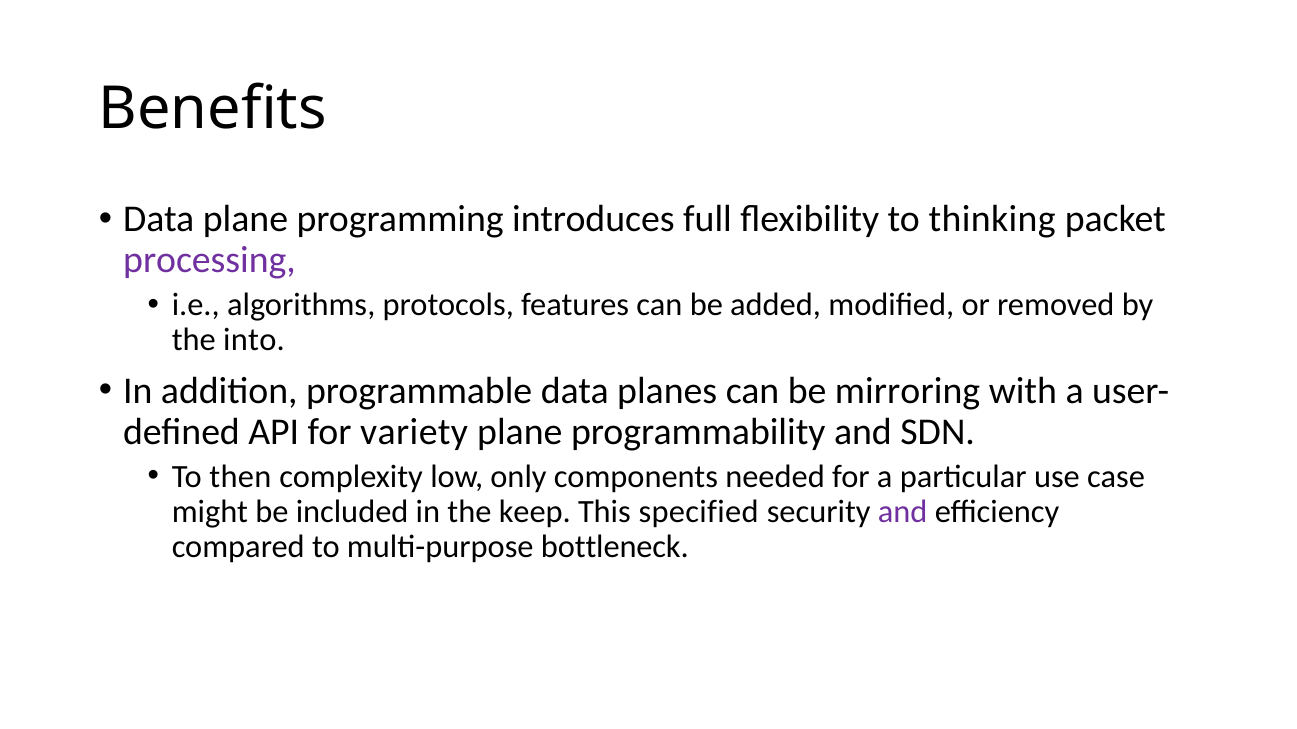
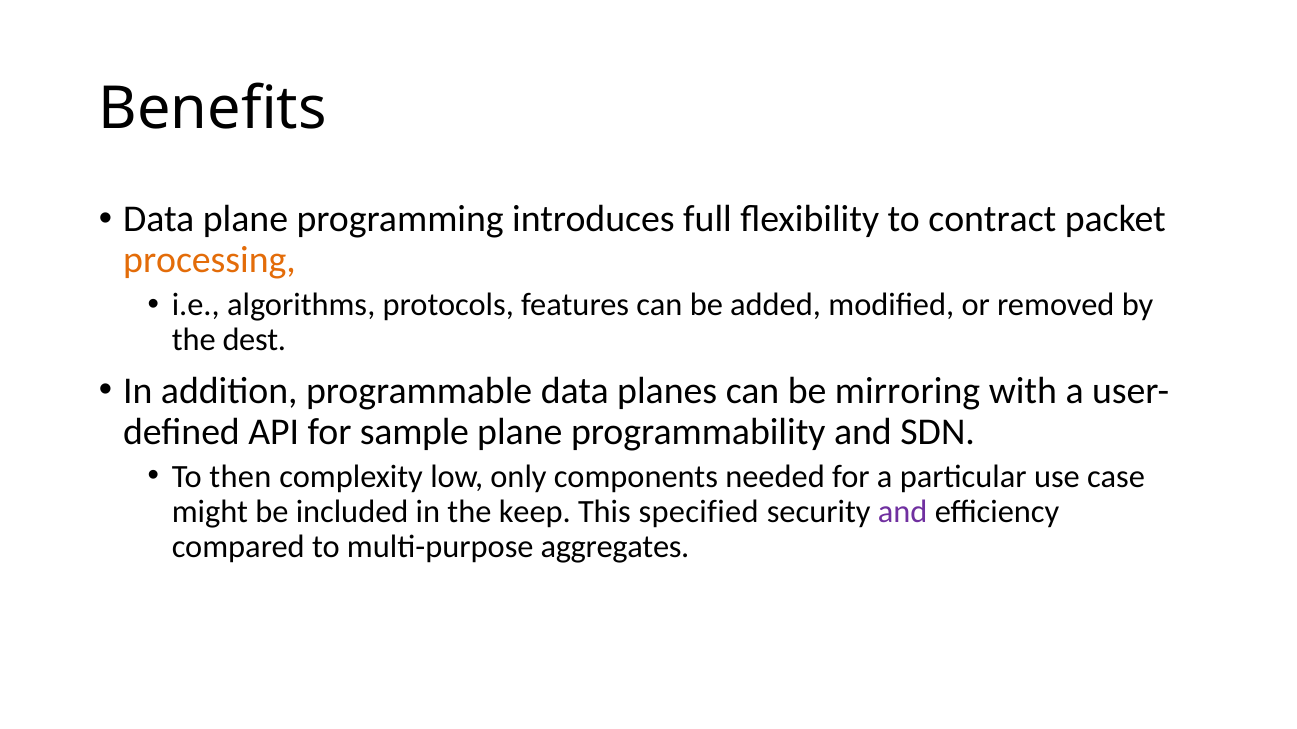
thinking: thinking -> contract
processing colour: purple -> orange
into: into -> dest
variety: variety -> sample
bottleneck: bottleneck -> aggregates
